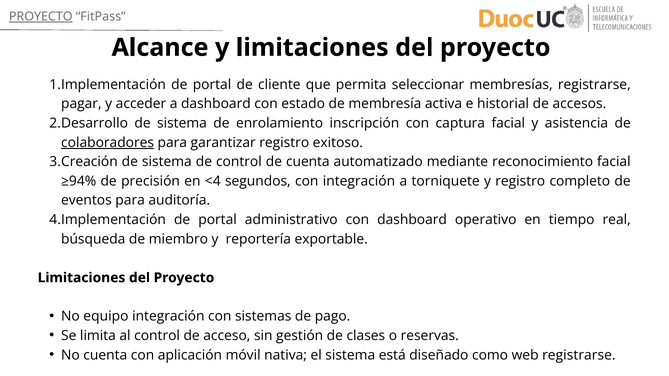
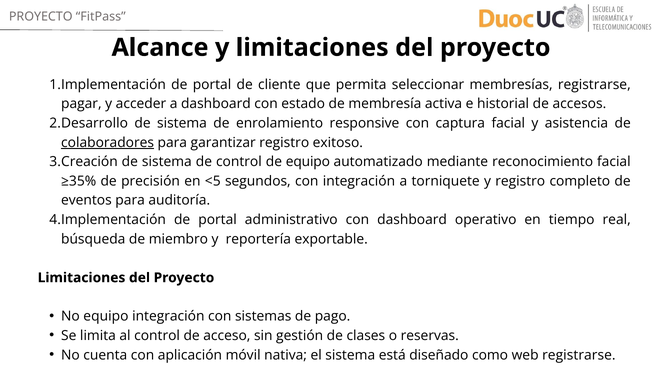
PROYECTO at (41, 17) underline: present -> none
inscripción: inscripción -> responsive
de cuenta: cuenta -> equipo
≥94%: ≥94% -> ≥35%
<4: <4 -> <5
